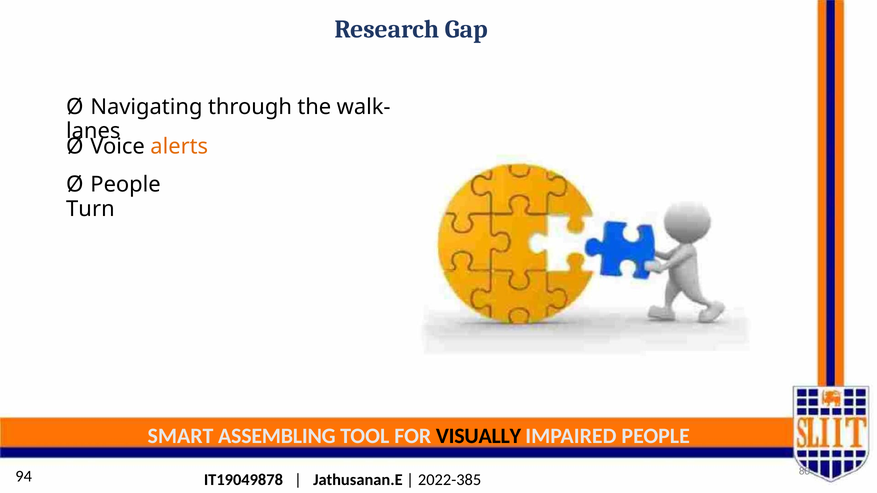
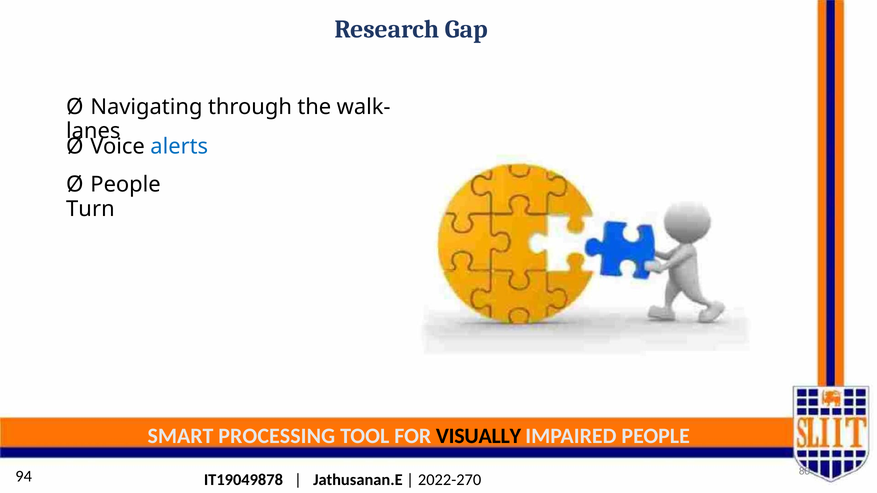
alerts colour: orange -> blue
ASSEMBLING: ASSEMBLING -> PROCESSING
2022-385: 2022-385 -> 2022-270
